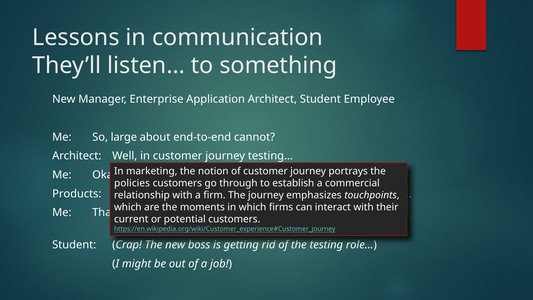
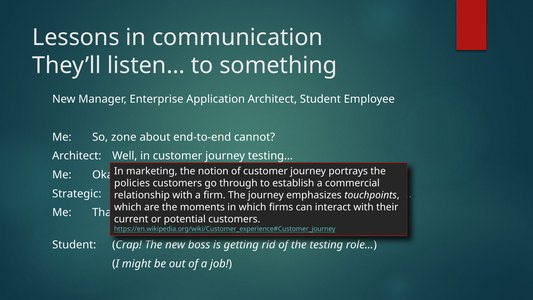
large: large -> zone
Products: Products -> Strategic
